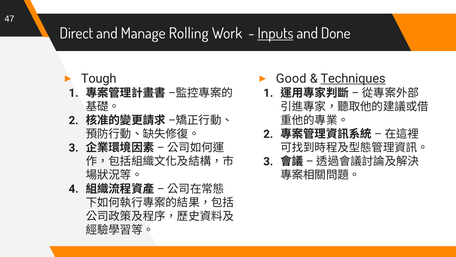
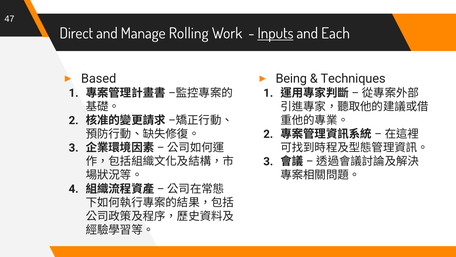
Done: Done -> Each
Tough: Tough -> Based
Good: Good -> Being
Techniques underline: present -> none
